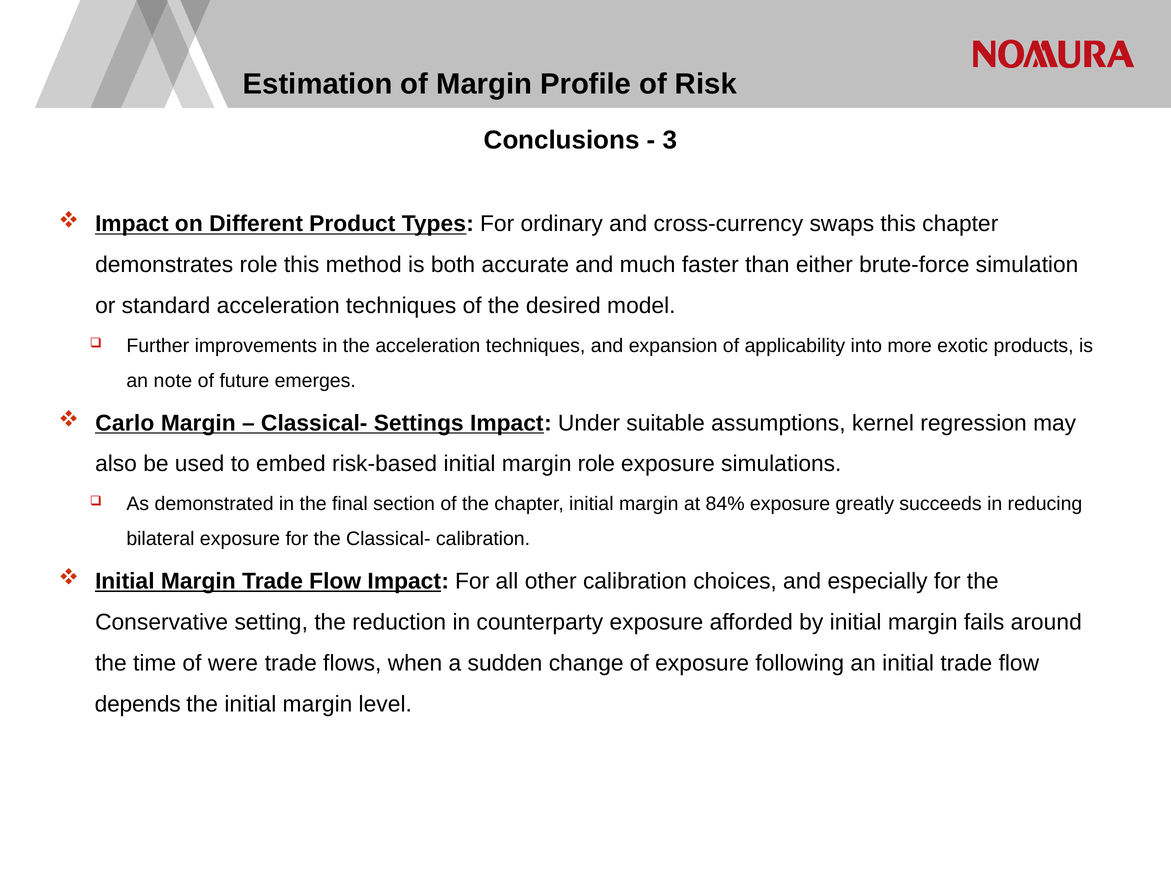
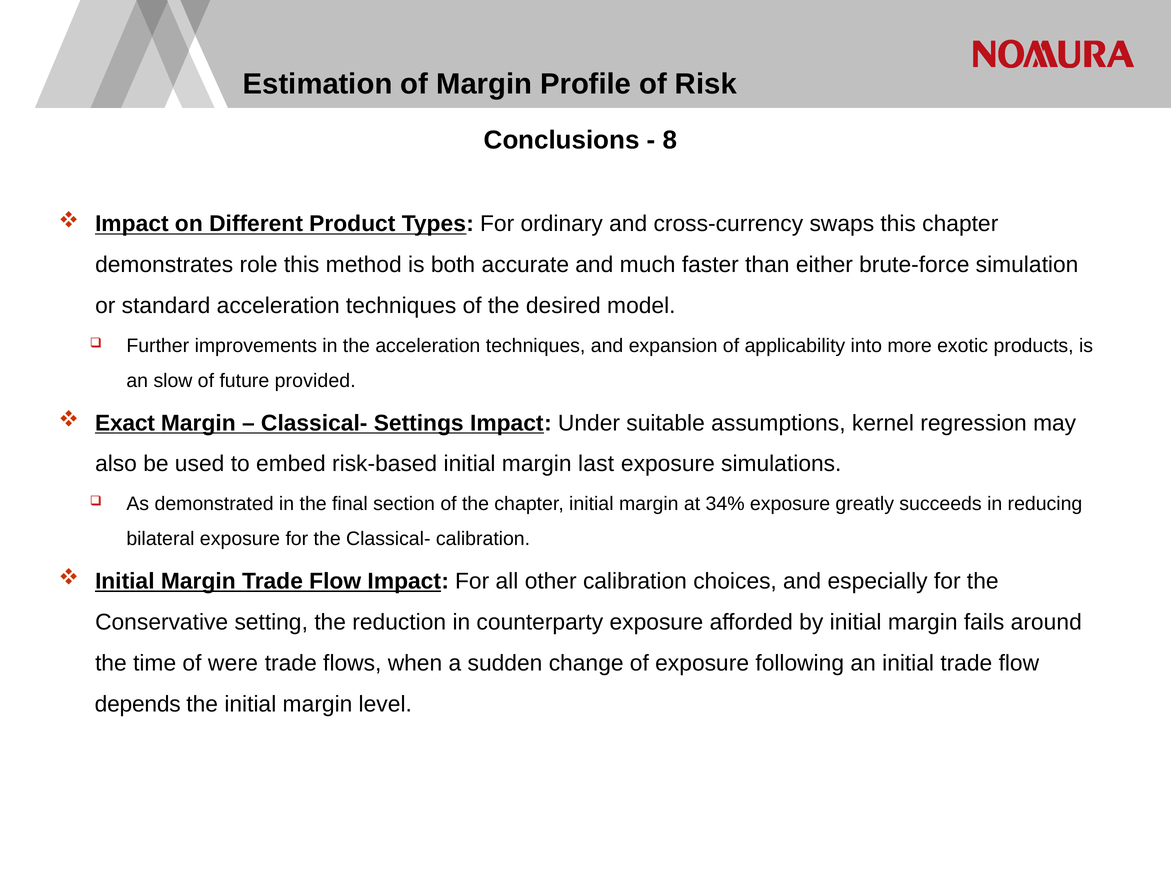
3: 3 -> 8
note: note -> slow
emerges: emerges -> provided
Carlo: Carlo -> Exact
margin role: role -> last
84%: 84% -> 34%
